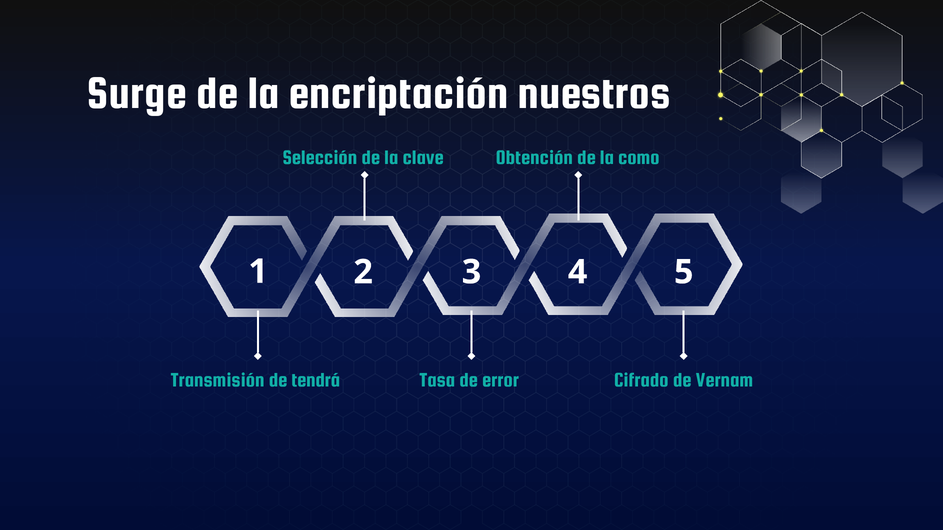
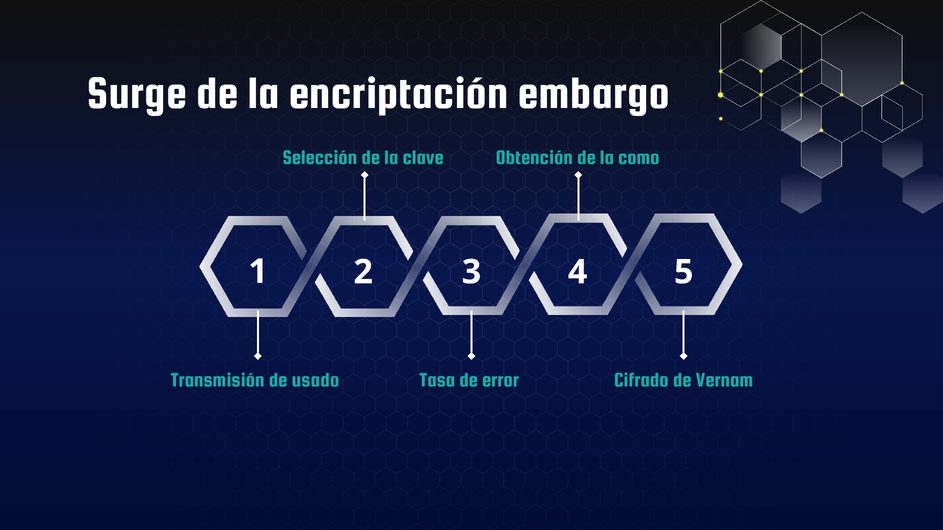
nuestros: nuestros -> embargo
tendrá: tendrá -> usado
